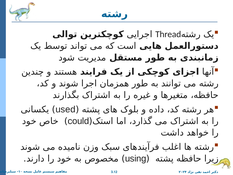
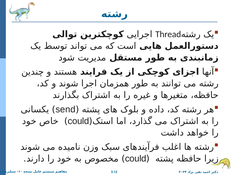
used: used -> send
using at (136, 158): using -> could
